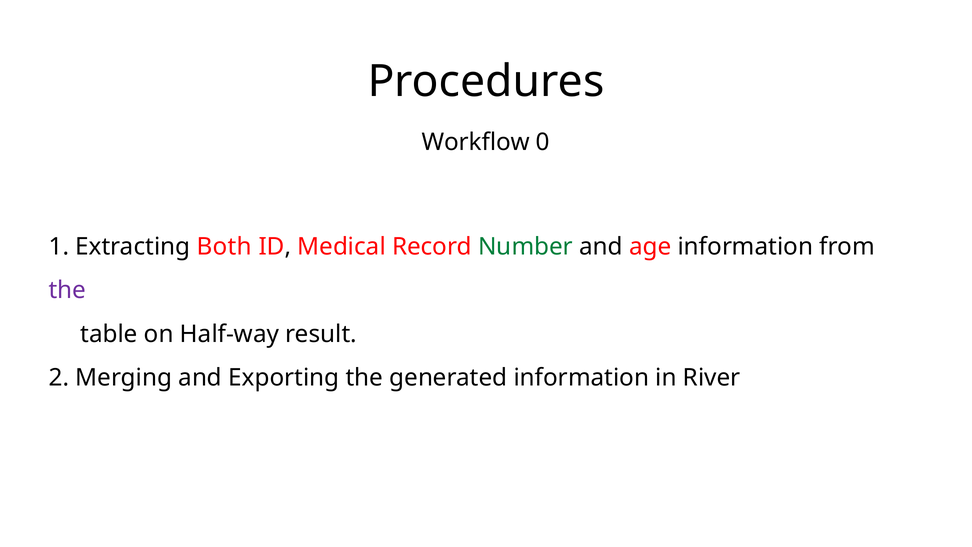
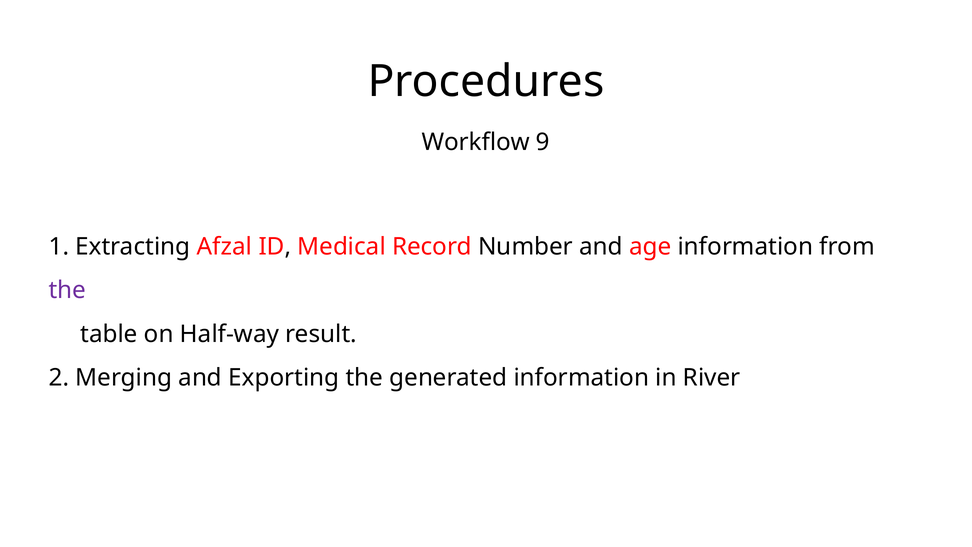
0: 0 -> 9
Both: Both -> Afzal
Number colour: green -> black
